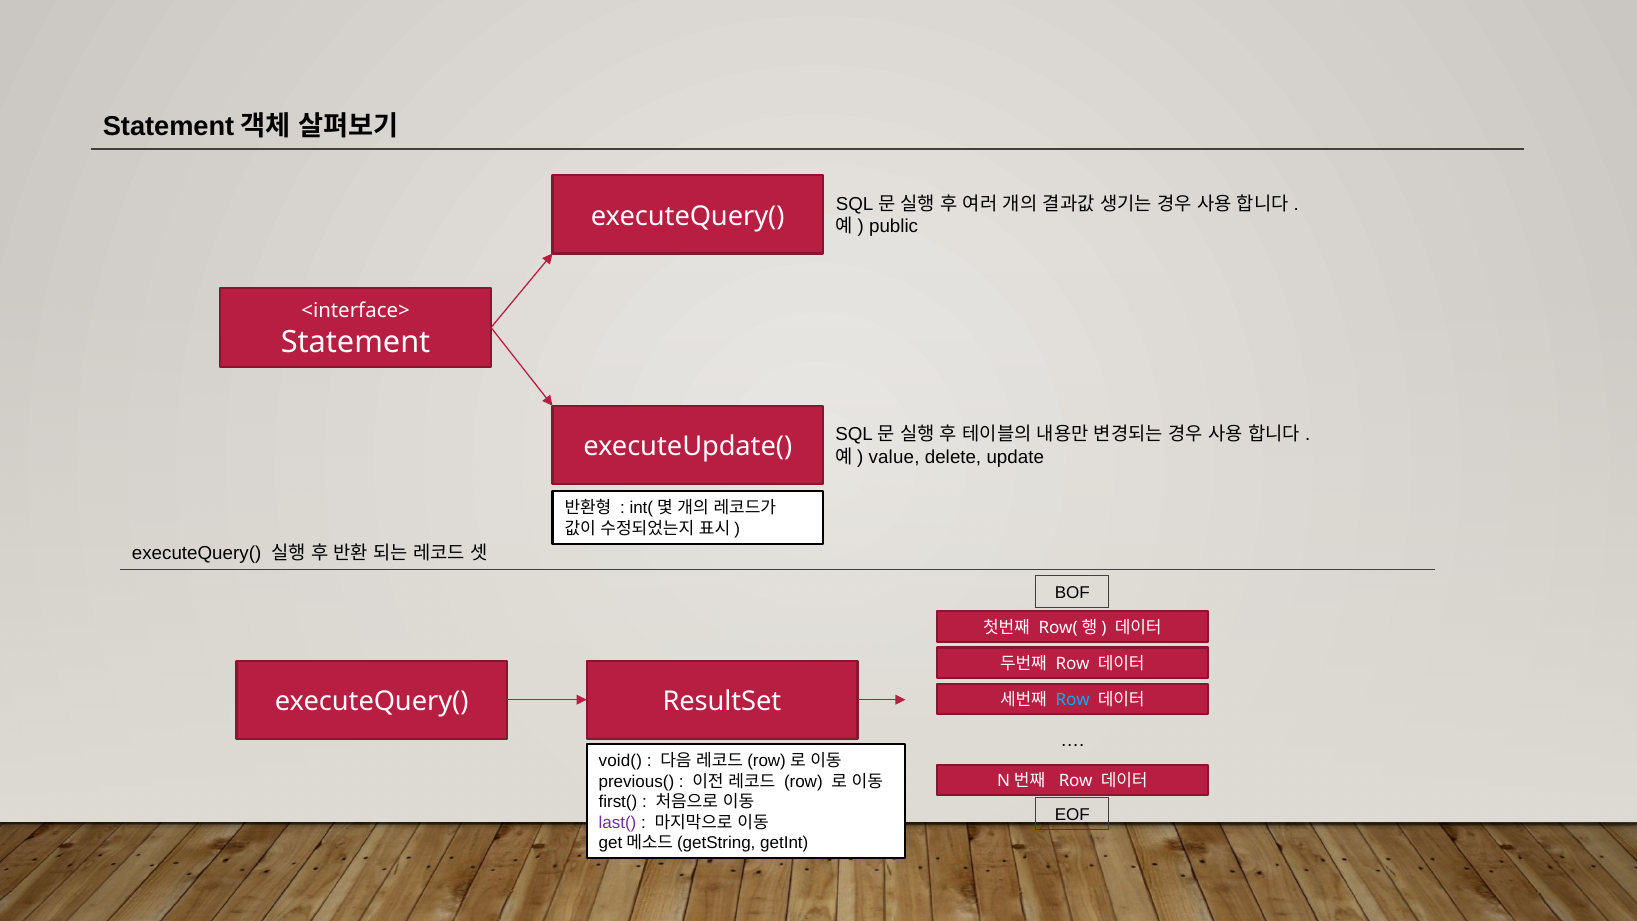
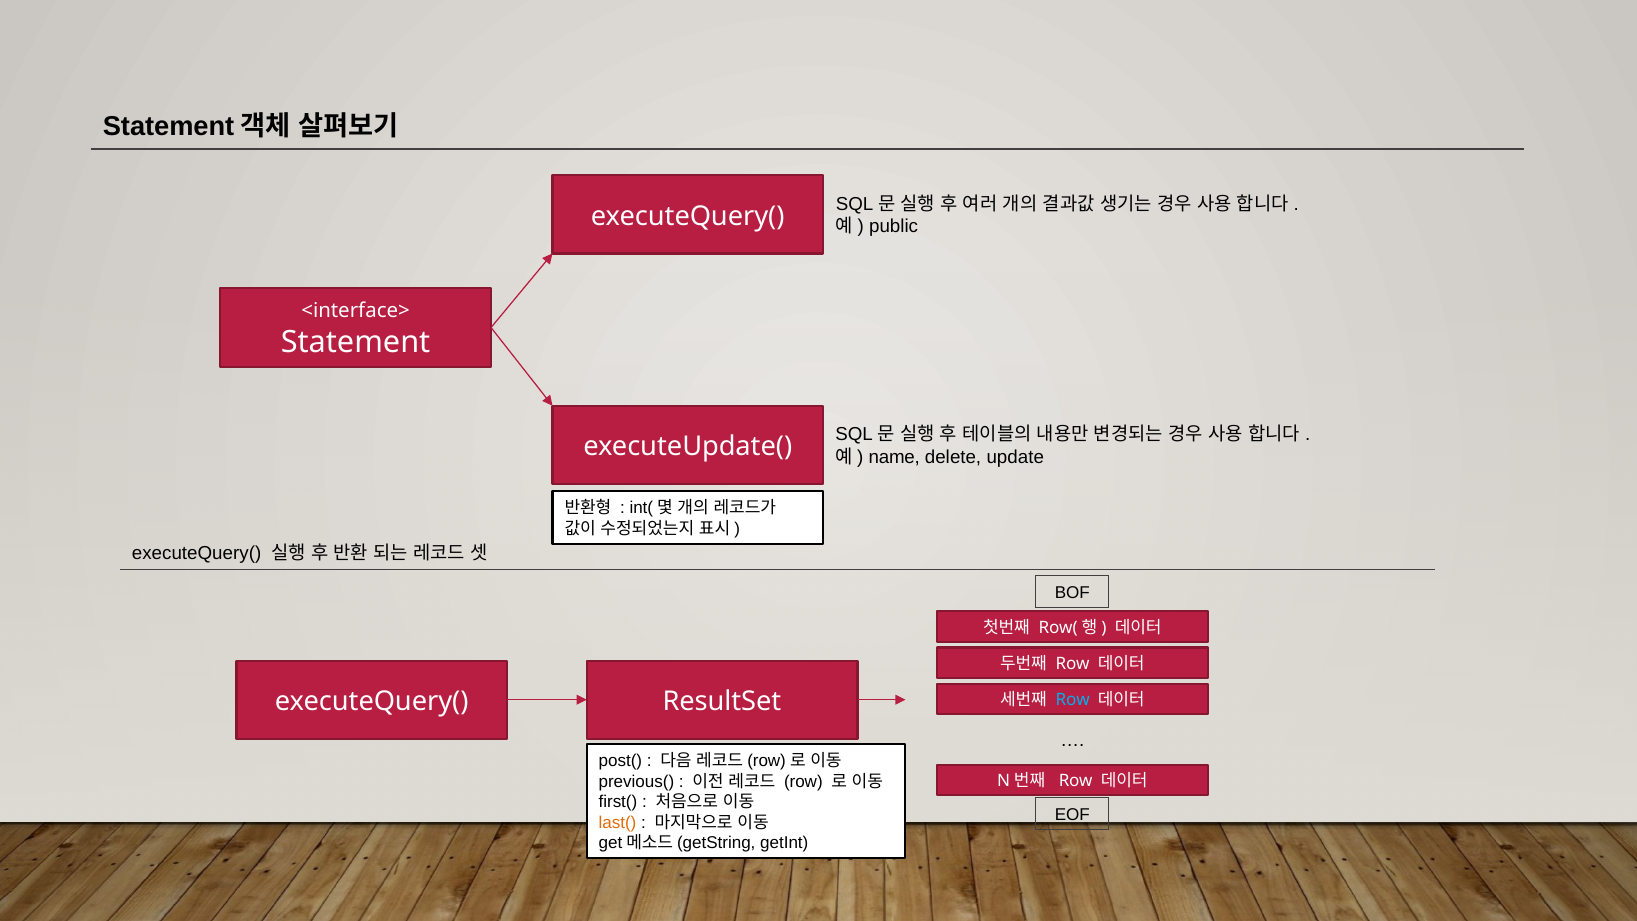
value: value -> name
void(: void( -> post(
last( colour: purple -> orange
